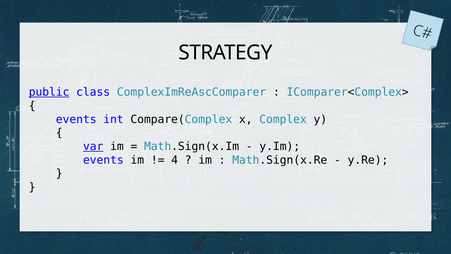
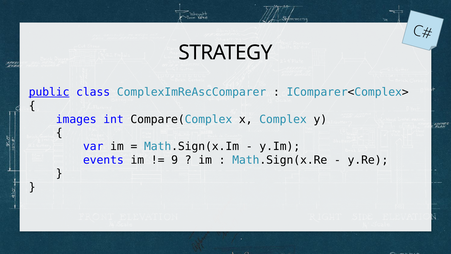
events at (76, 119): events -> images
var underline: present -> none
4: 4 -> 9
